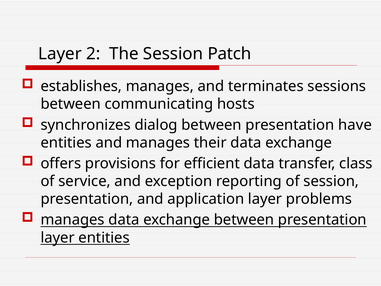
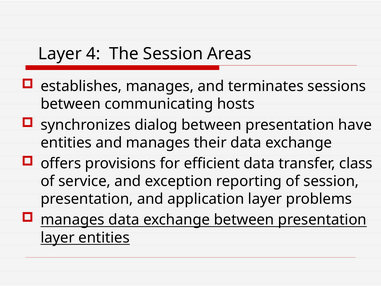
2: 2 -> 4
Patch: Patch -> Areas
